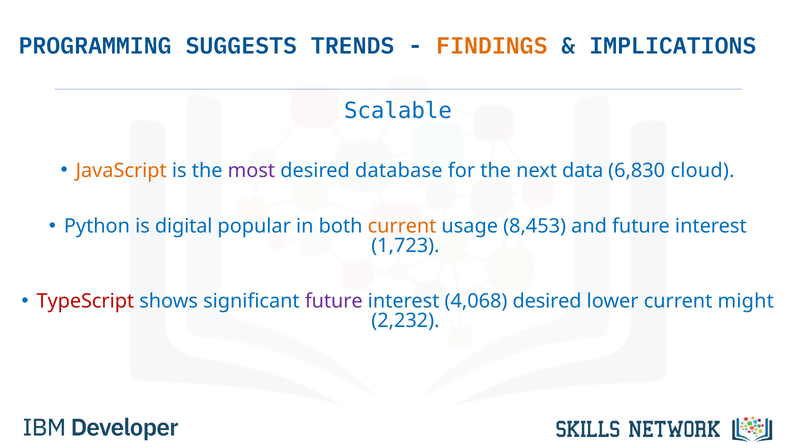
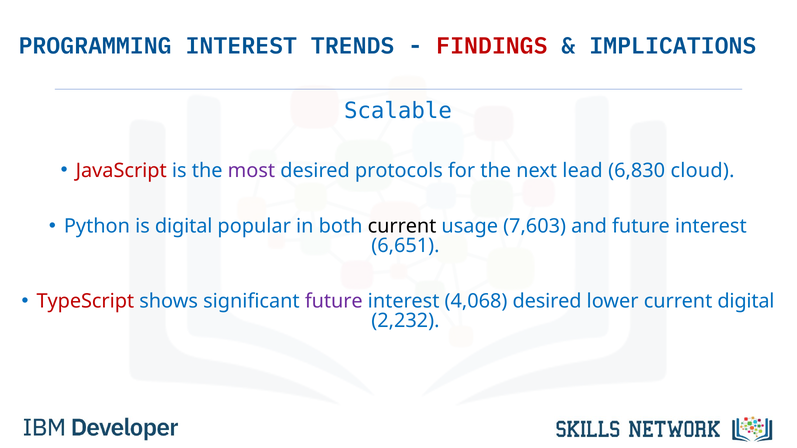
PROGRAMMING SUGGESTS: SUGGESTS -> INTEREST
FINDINGS colour: orange -> red
JavaScript colour: orange -> red
database: database -> protocols
data: data -> lead
current at (402, 226) colour: orange -> black
8,453: 8,453 -> 7,603
1,723: 1,723 -> 6,651
current might: might -> digital
